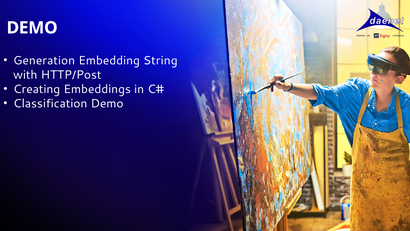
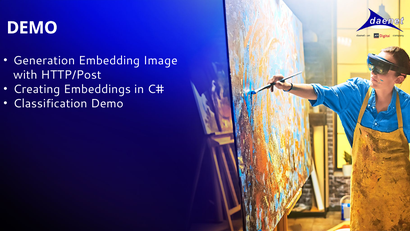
String: String -> Image
